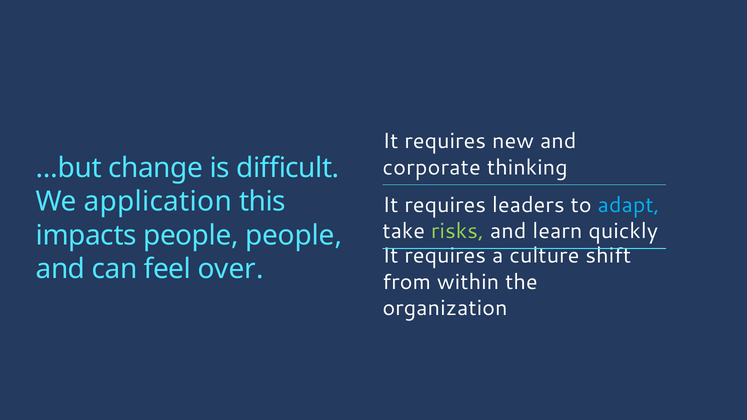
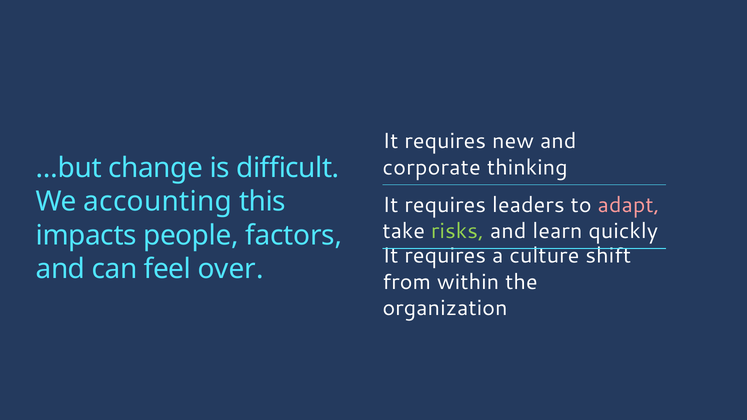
application: application -> accounting
adapt colour: light blue -> pink
people people: people -> factors
